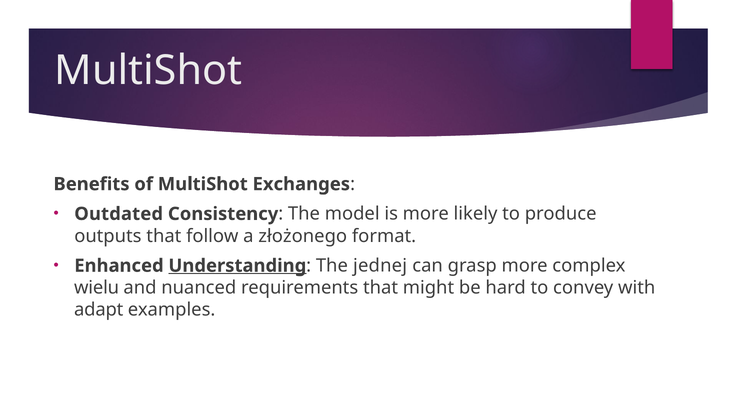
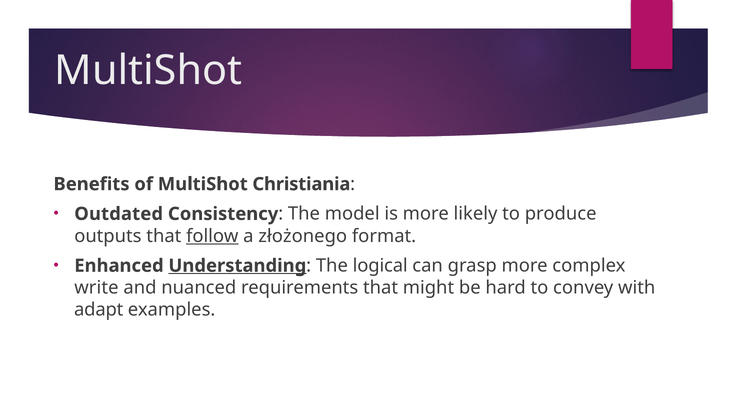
Exchanges: Exchanges -> Christiania
follow underline: none -> present
jednej: jednej -> logical
wielu: wielu -> write
